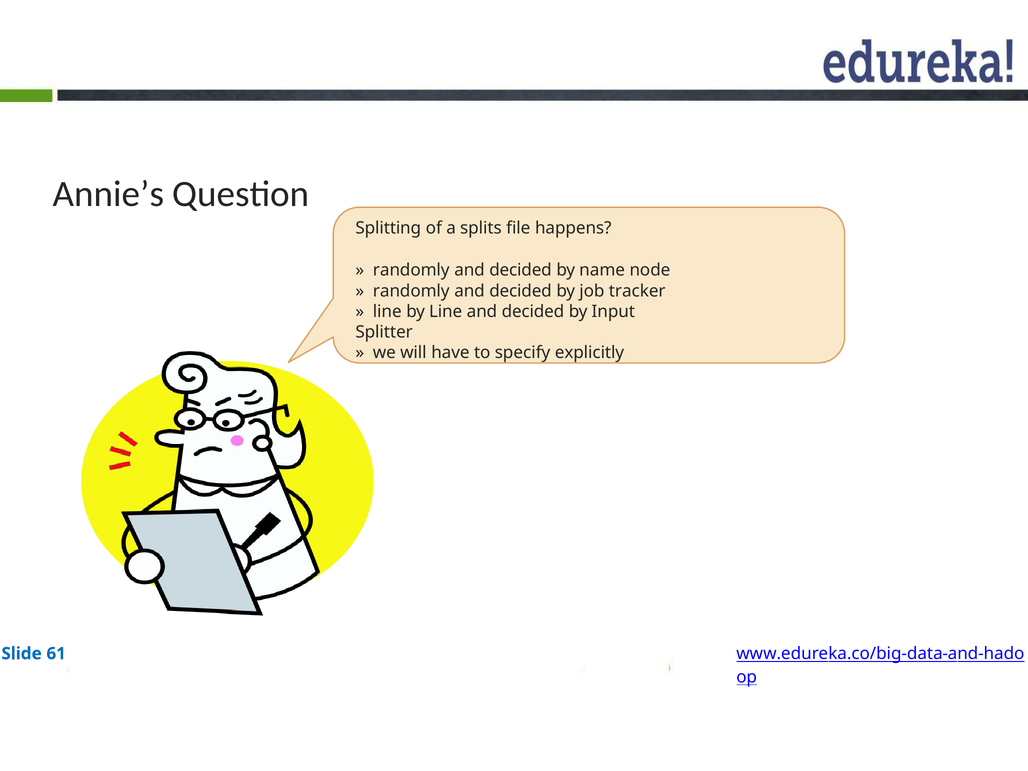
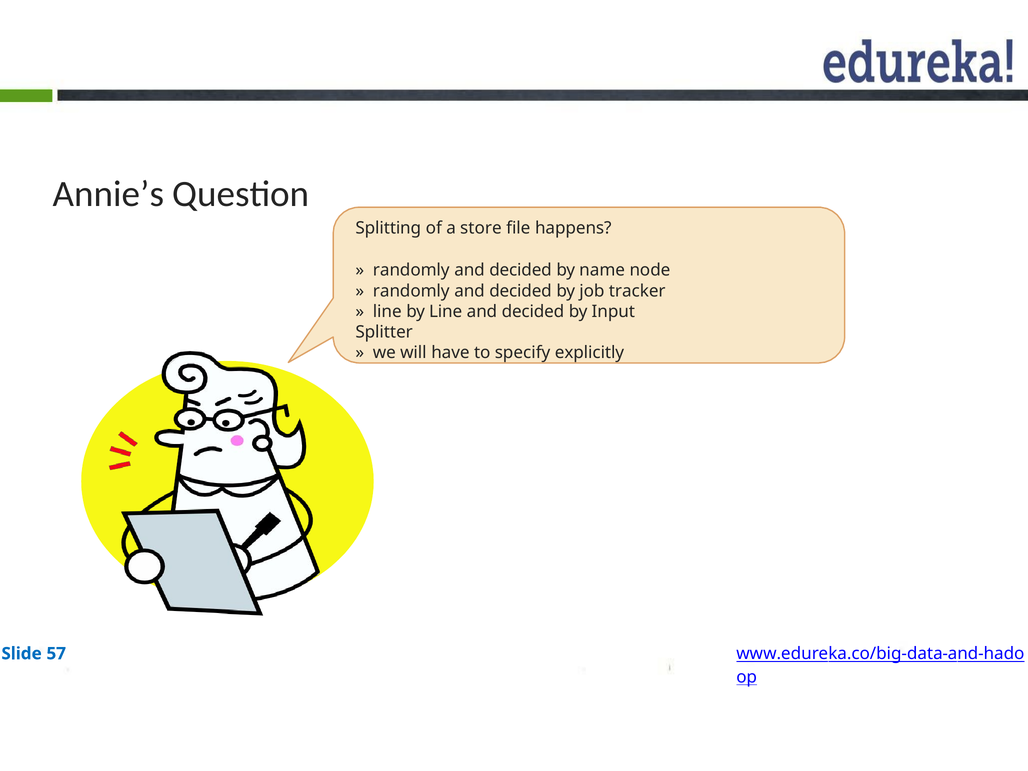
splits: splits -> store
61: 61 -> 57
